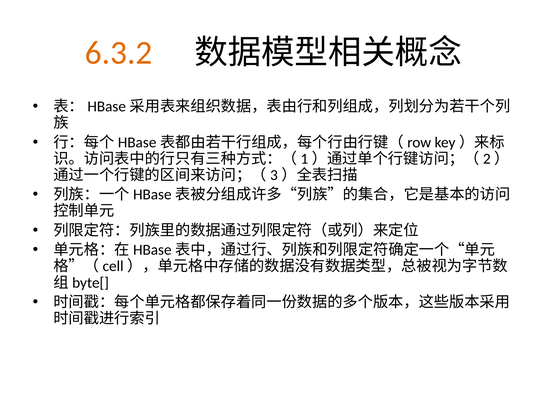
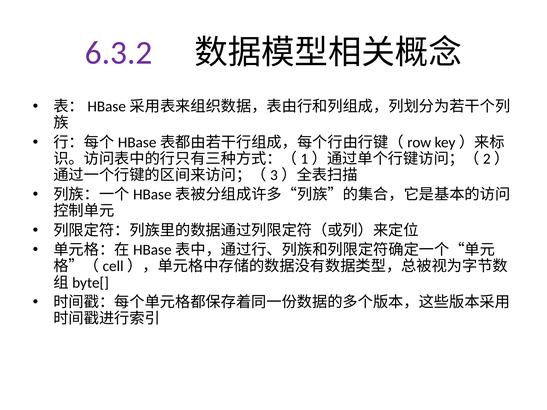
6.3.2 colour: orange -> purple
